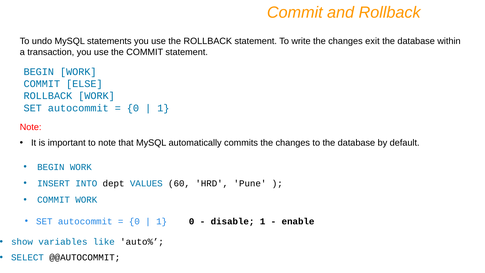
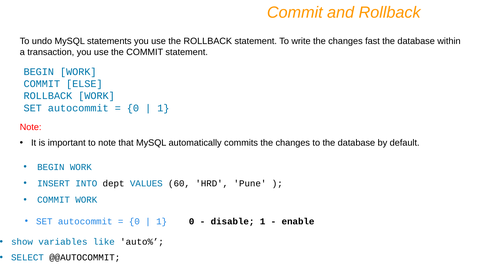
exit: exit -> fast
